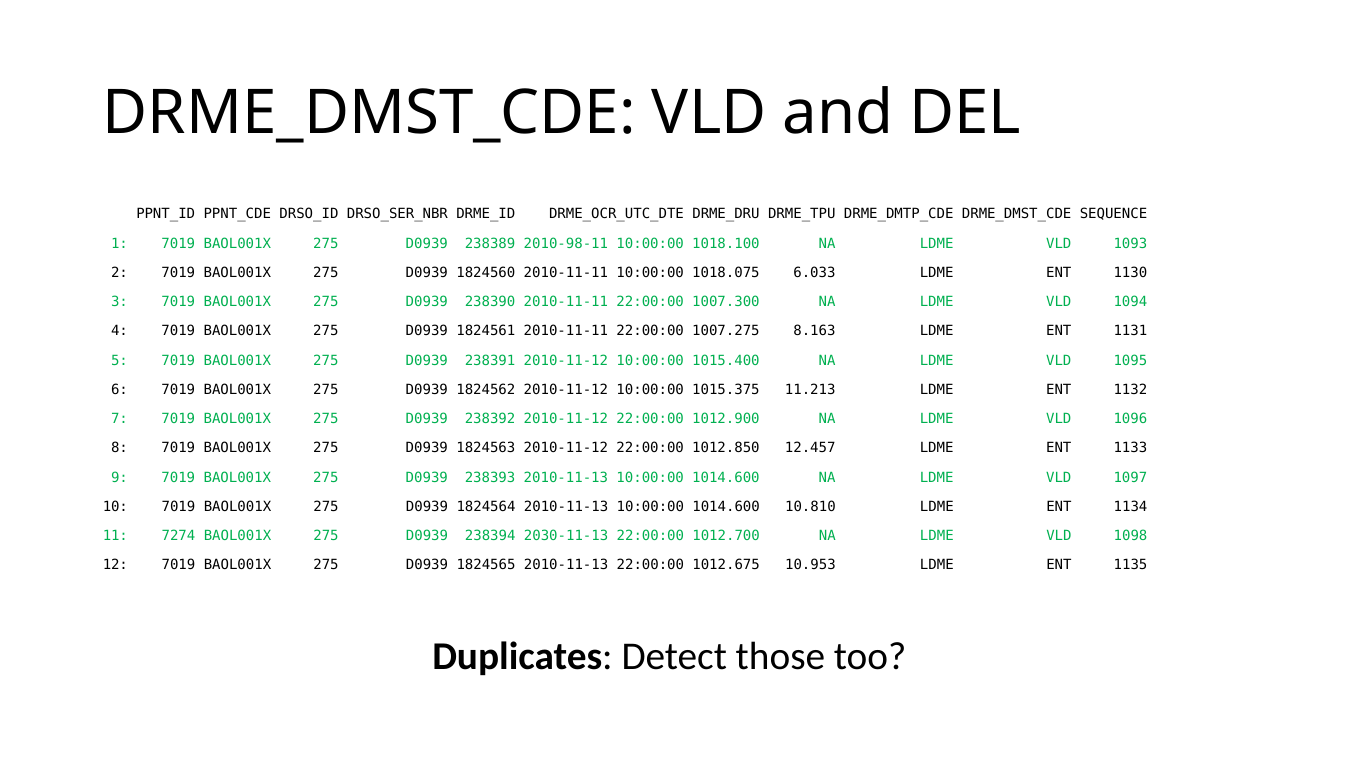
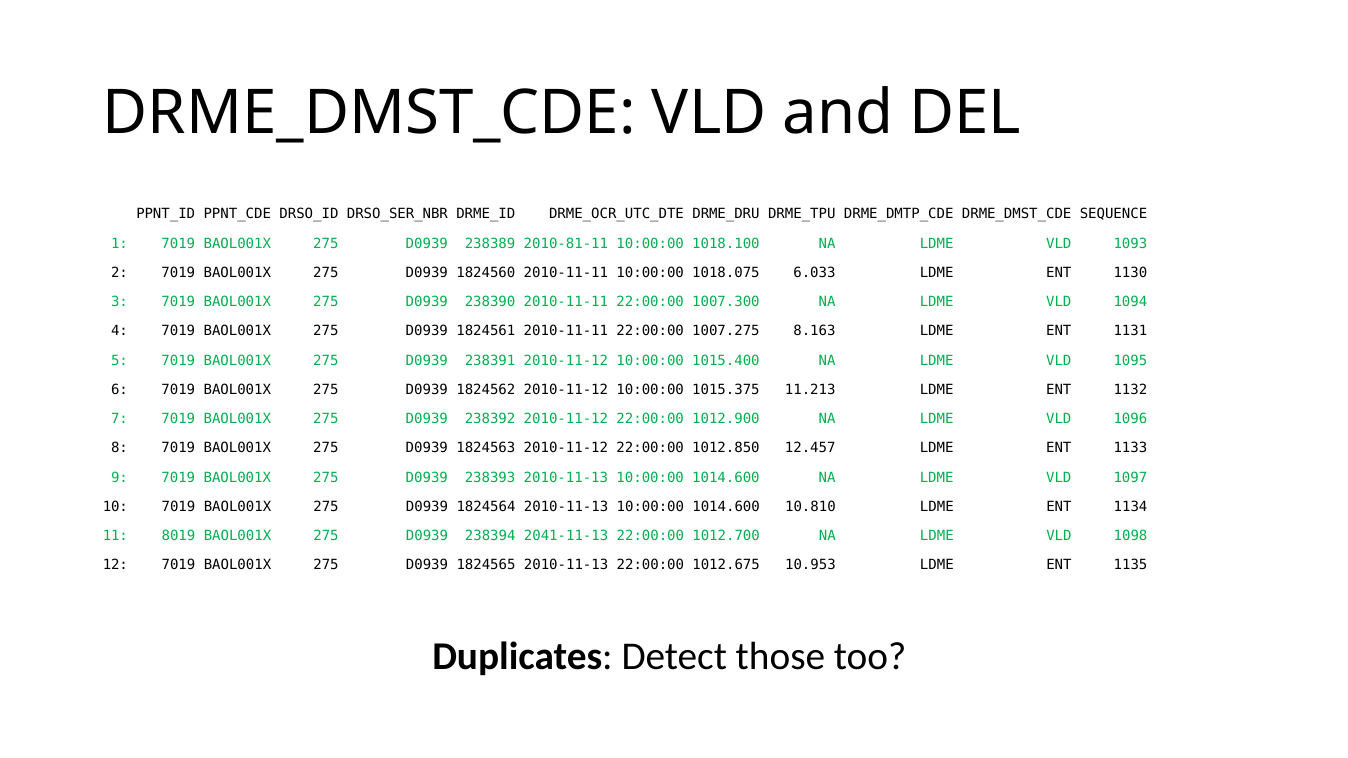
2010-98-11: 2010-98-11 -> 2010-81-11
7274: 7274 -> 8019
2030-11-13: 2030-11-13 -> 2041-11-13
